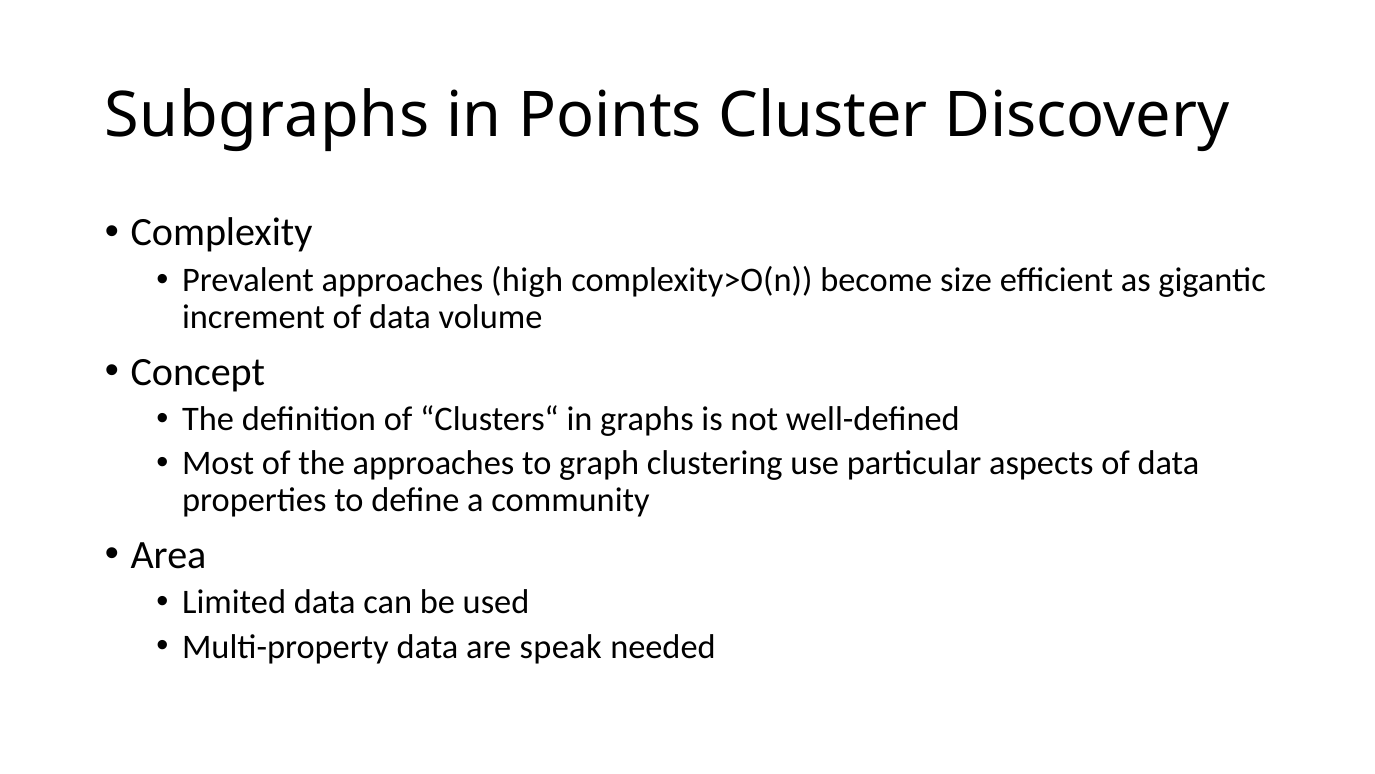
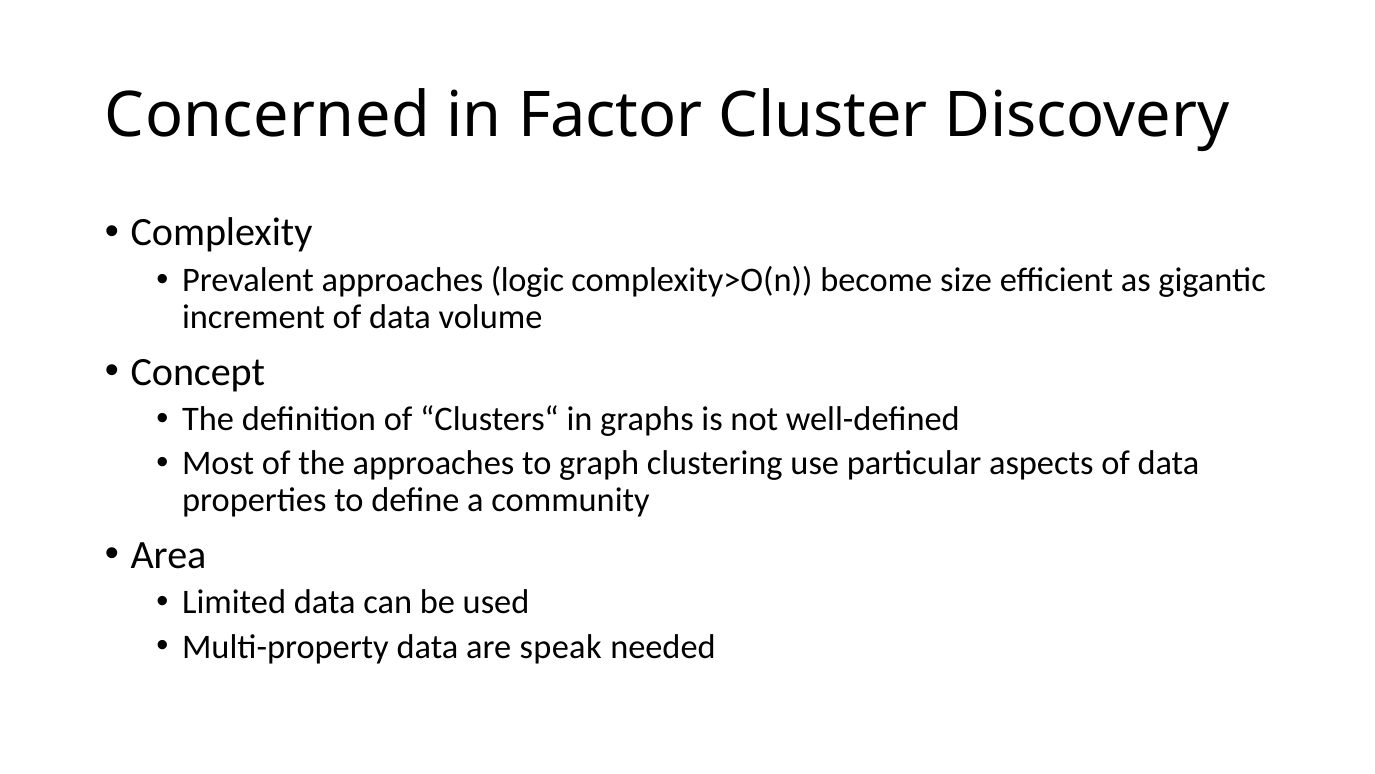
Subgraphs: Subgraphs -> Concerned
Points: Points -> Factor
high: high -> logic
